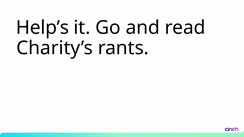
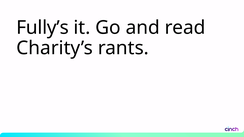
Help’s: Help’s -> Fully’s
